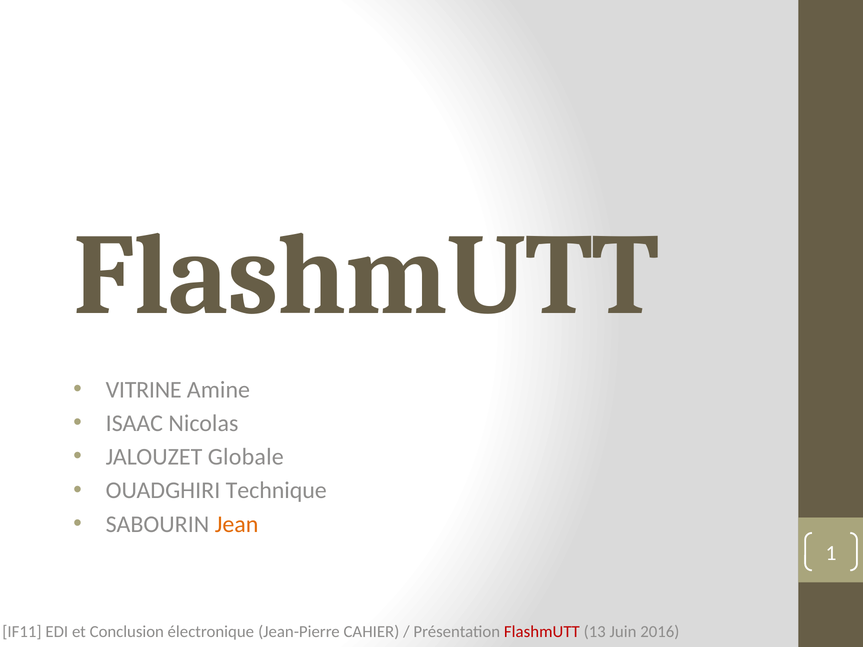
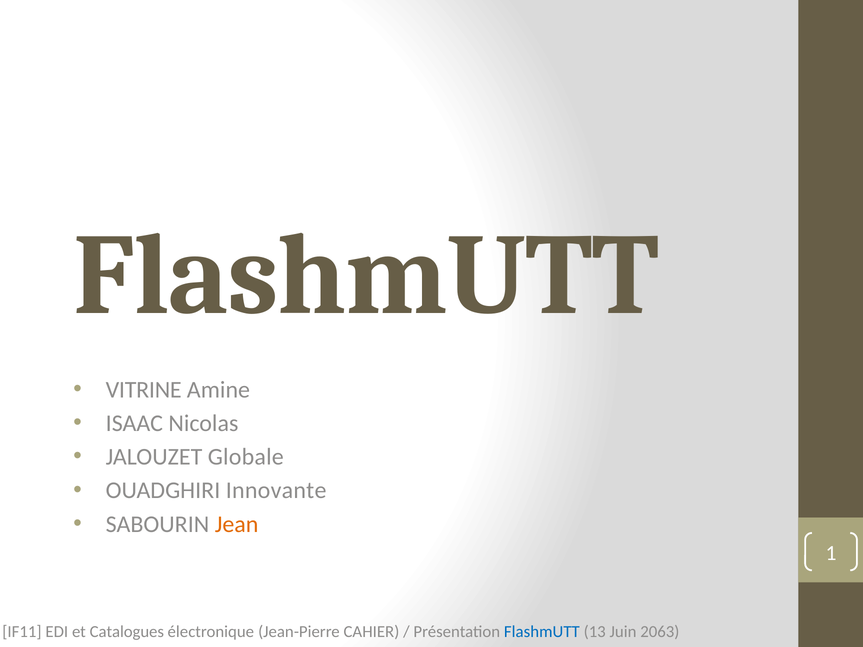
Technique: Technique -> Innovante
Conclusion: Conclusion -> Catalogues
FlashmUTT at (542, 632) colour: red -> blue
2016: 2016 -> 2063
